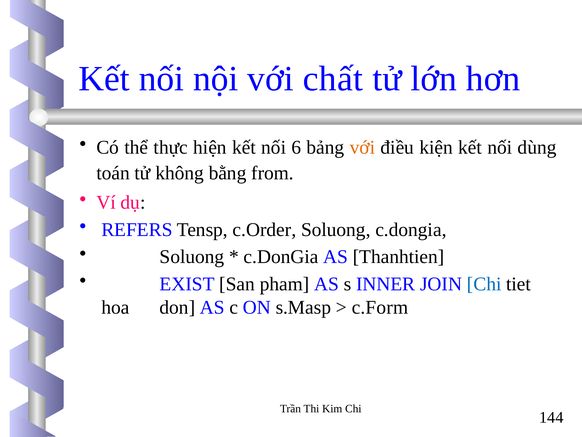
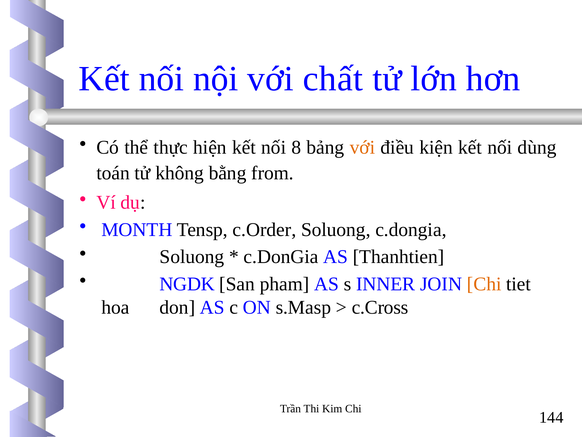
6: 6 -> 8
REFERS: REFERS -> MONTH
EXIST: EXIST -> NGDK
Chi at (484, 284) colour: blue -> orange
c.Form: c.Form -> c.Cross
